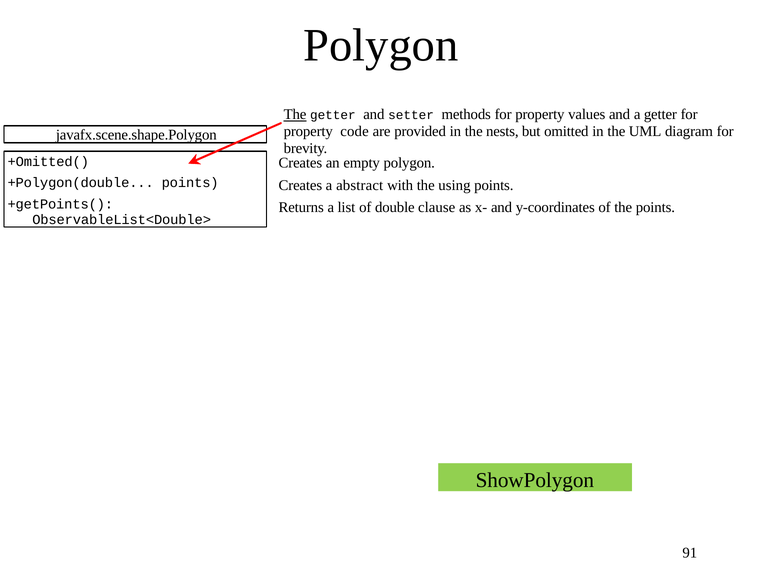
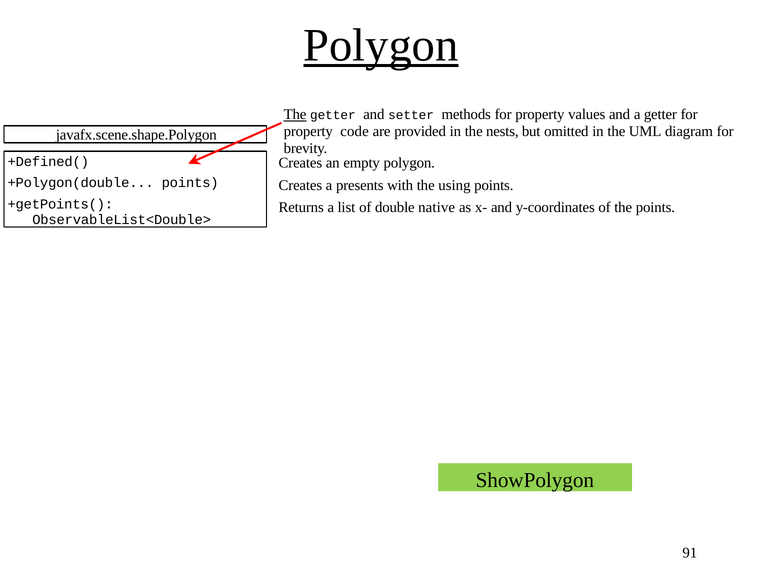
Polygon at (381, 46) underline: none -> present
+Omitted(: +Omitted( -> +Defined(
abstract: abstract -> presents
clause: clause -> native
